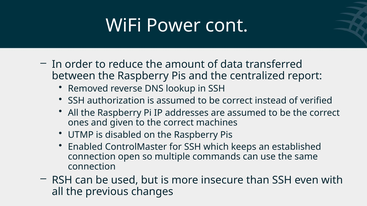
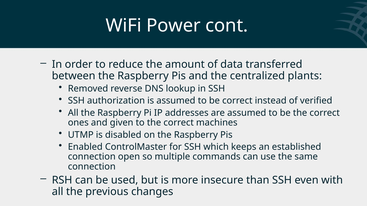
report: report -> plants
